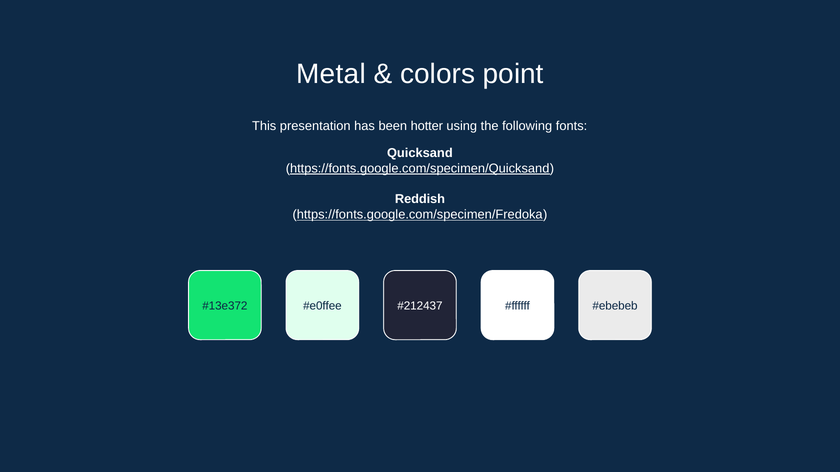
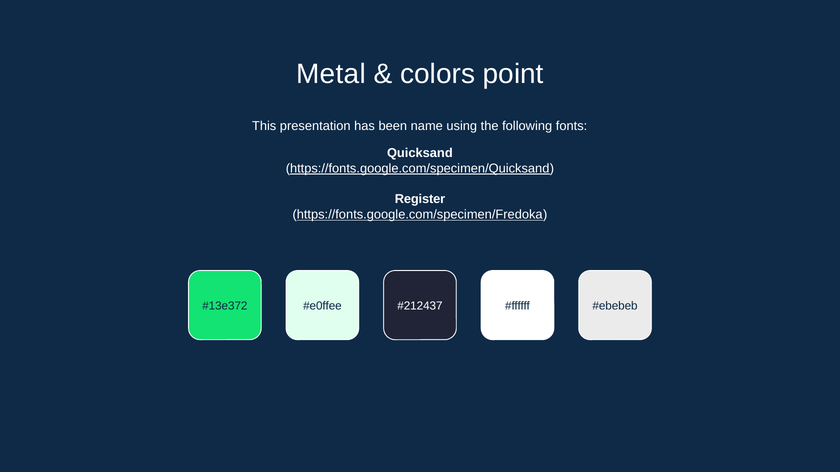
hotter: hotter -> name
Reddish: Reddish -> Register
